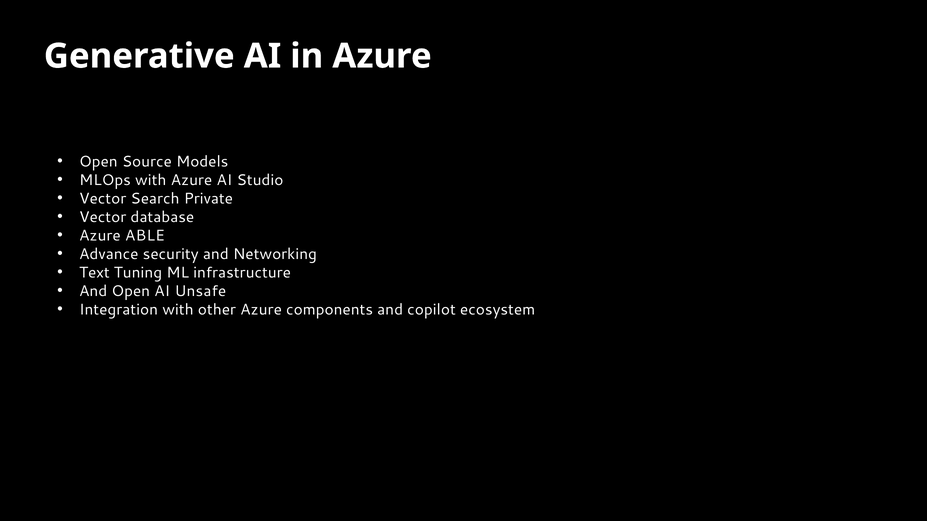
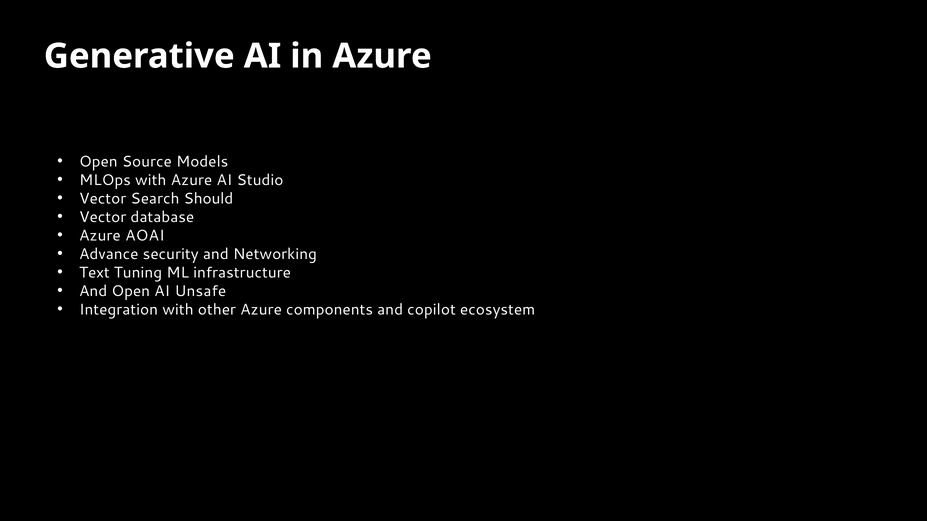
Private: Private -> Should
ABLE: ABLE -> AOAI
